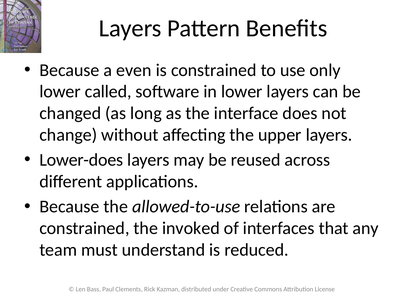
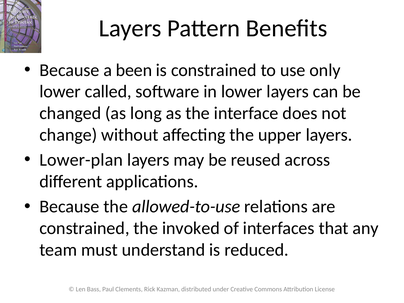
even: even -> been
Lower-does: Lower-does -> Lower-plan
